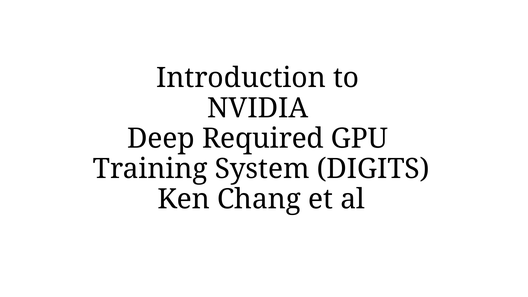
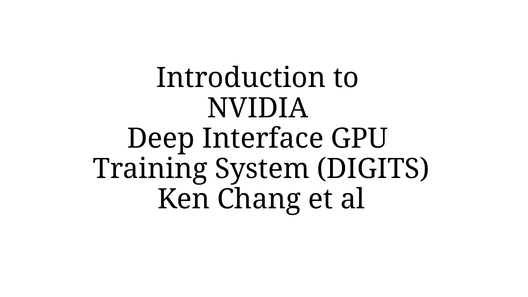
Required: Required -> Interface
